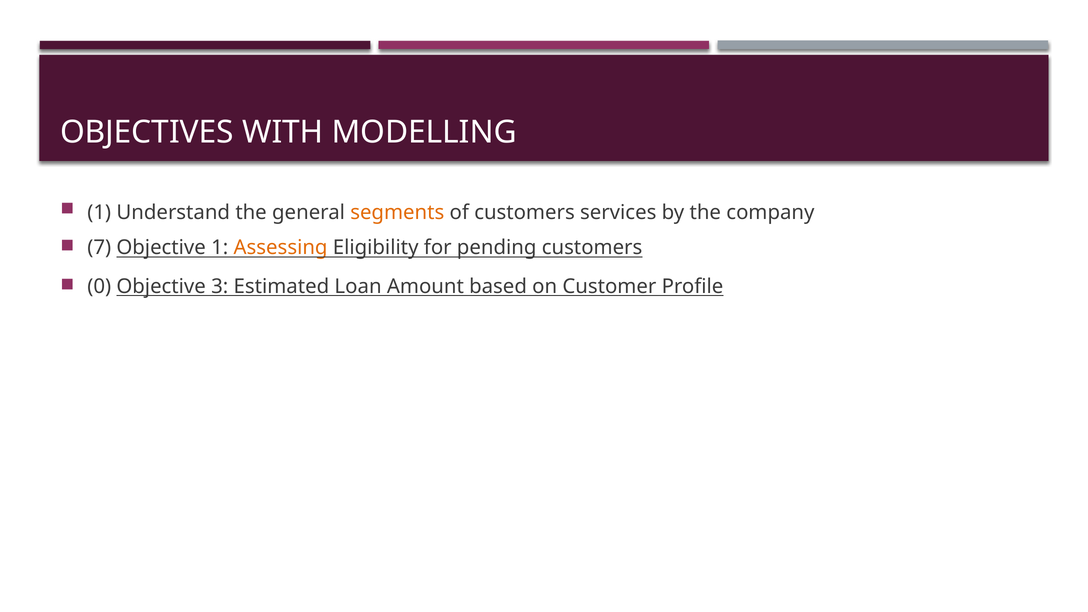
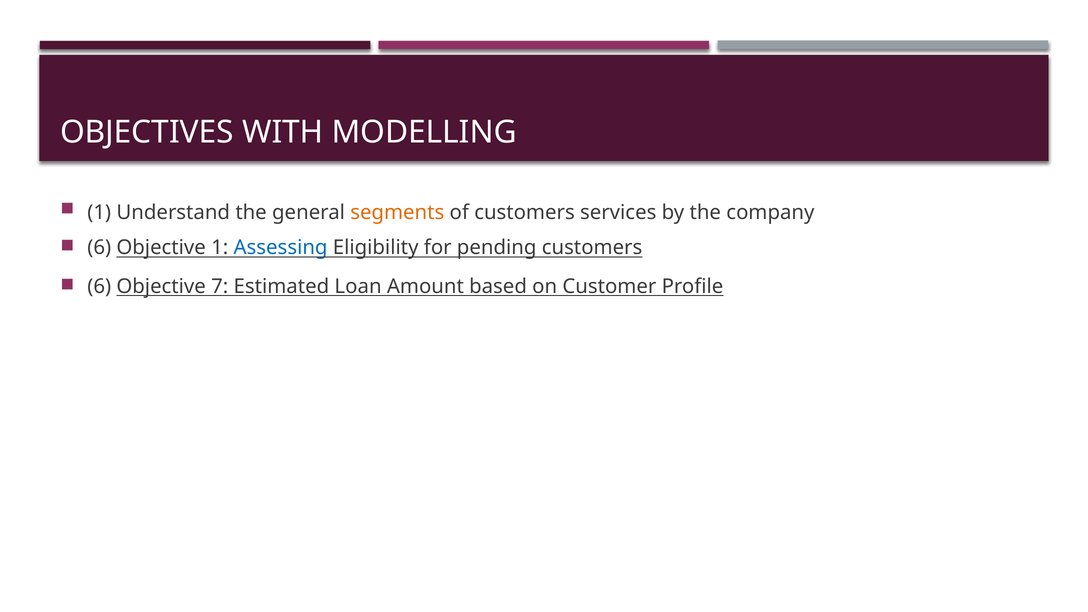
7 at (99, 248): 7 -> 6
Assessing colour: orange -> blue
0 at (99, 286): 0 -> 6
3: 3 -> 7
